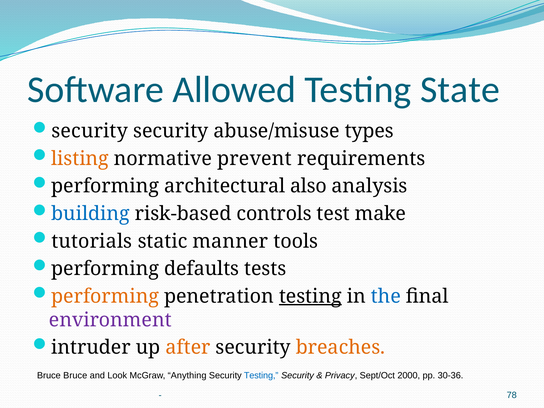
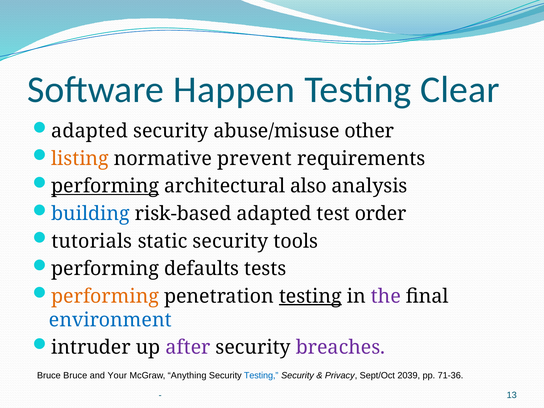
Allowed: Allowed -> Happen
State: State -> Clear
security at (90, 131): security -> adapted
types: types -> other
performing at (105, 186) underline: none -> present
risk-based controls: controls -> adapted
make: make -> order
static manner: manner -> security
the colour: blue -> purple
environment colour: purple -> blue
after colour: orange -> purple
breaches colour: orange -> purple
Look: Look -> Your
2000: 2000 -> 2039
30-36: 30-36 -> 71-36
78: 78 -> 13
